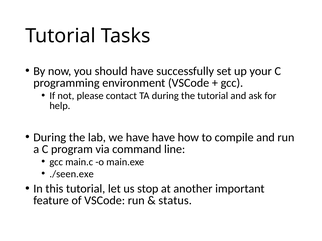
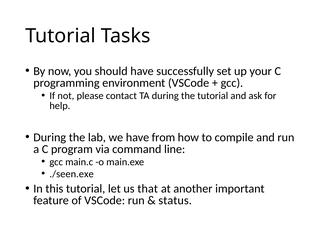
have have: have -> from
stop: stop -> that
